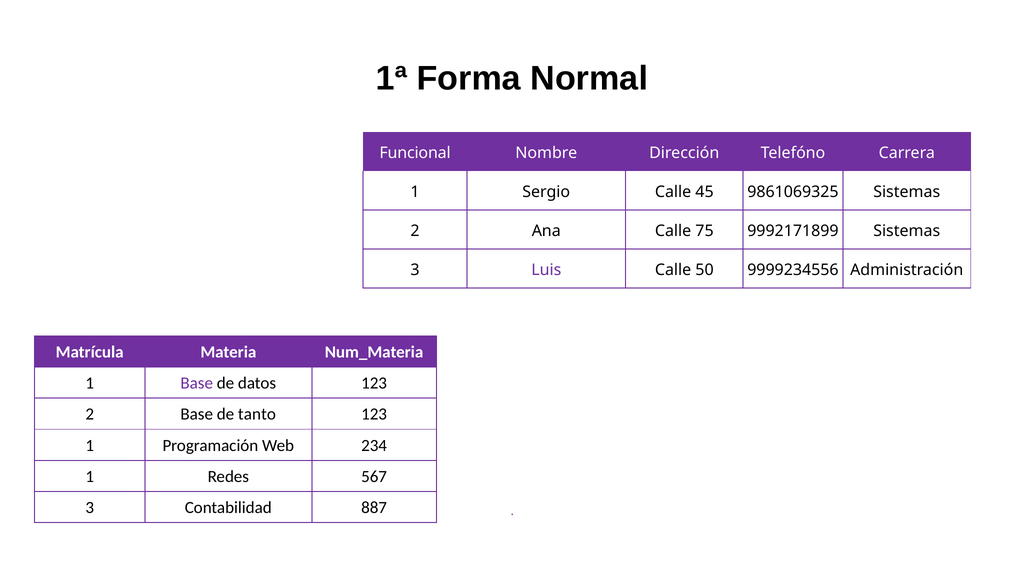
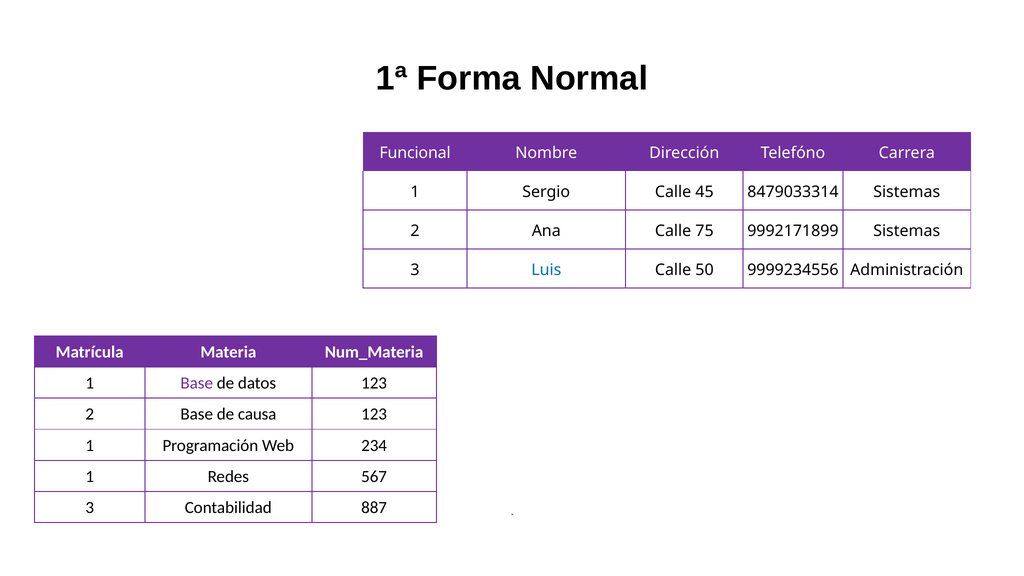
9861069325: 9861069325 -> 8479033314
Luis colour: purple -> blue
tanto: tanto -> causa
